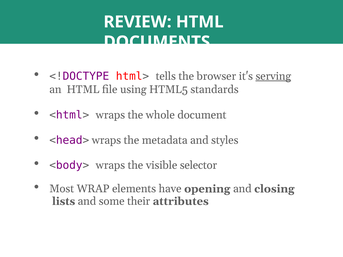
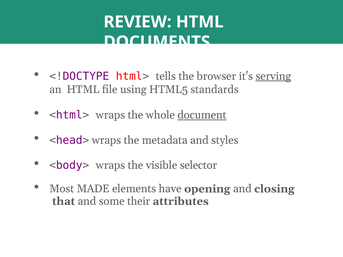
document underline: none -> present
WRAP: WRAP -> MADE
lists: lists -> that
